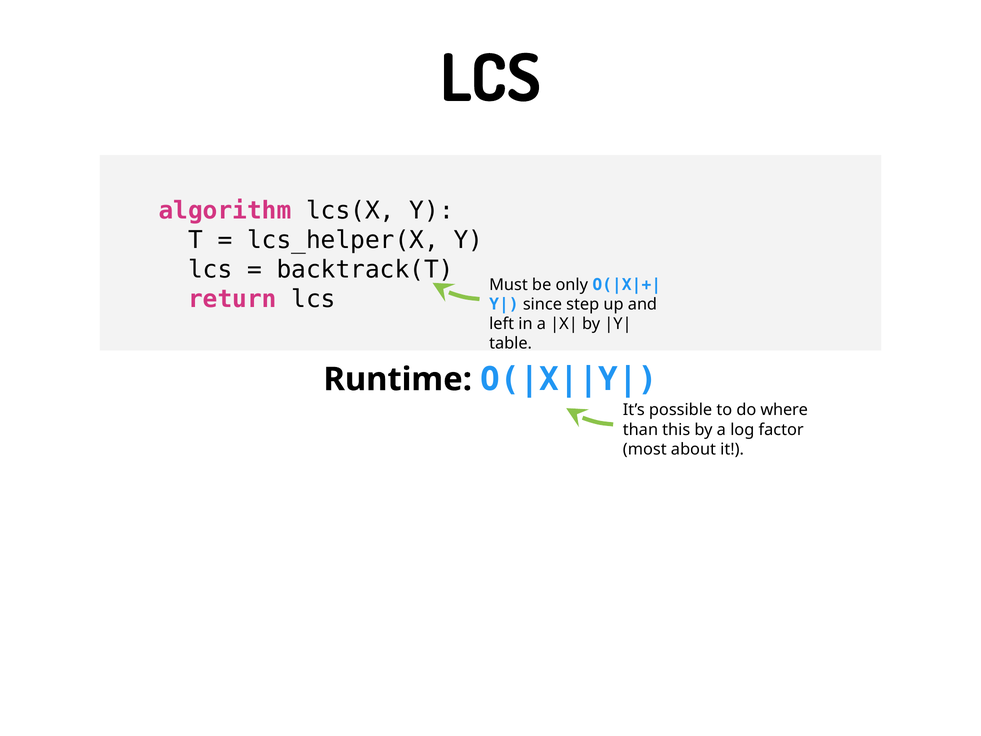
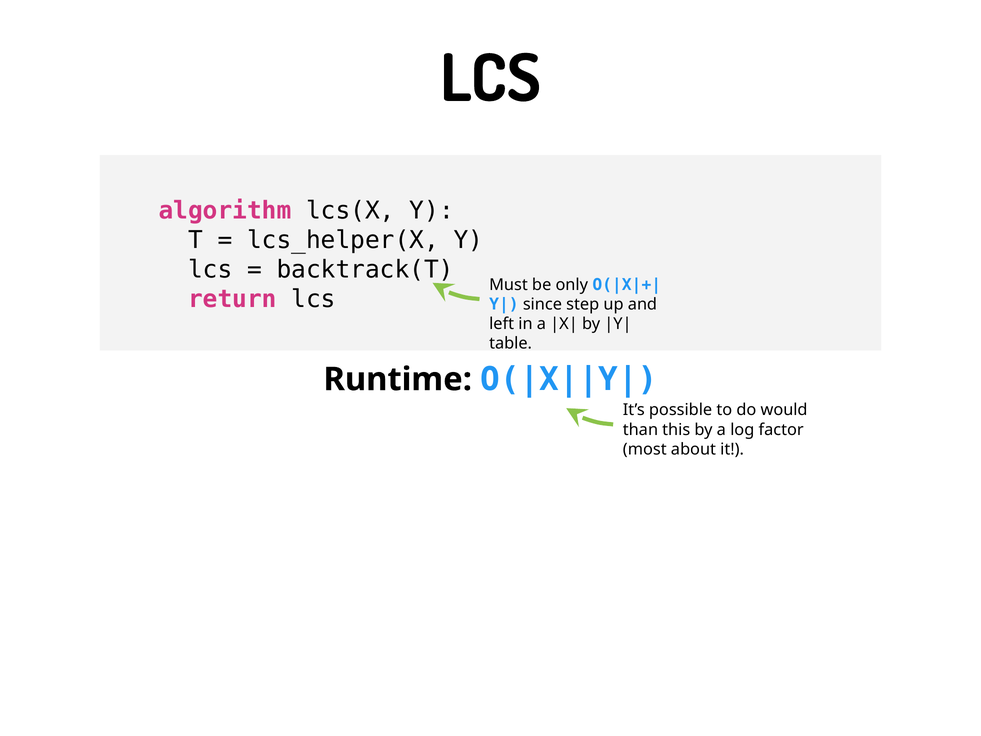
where: where -> would
